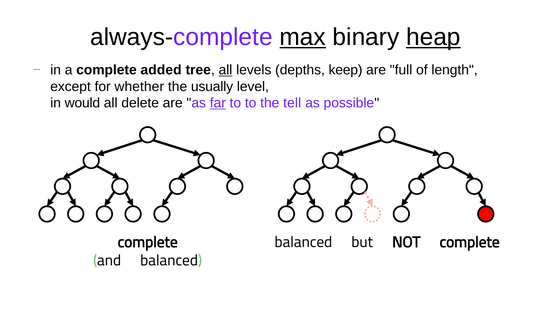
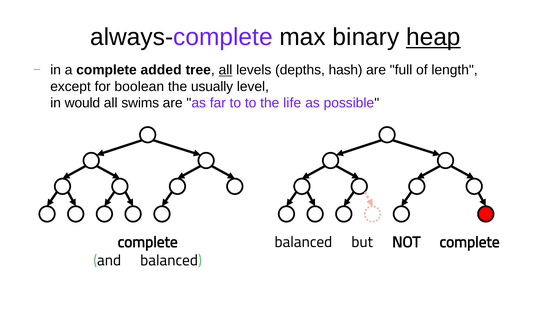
max underline: present -> none
keep: keep -> hash
whether: whether -> boolean
delete: delete -> swims
far underline: present -> none
tell: tell -> life
